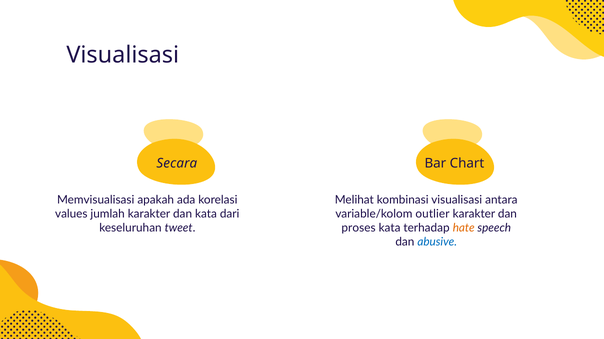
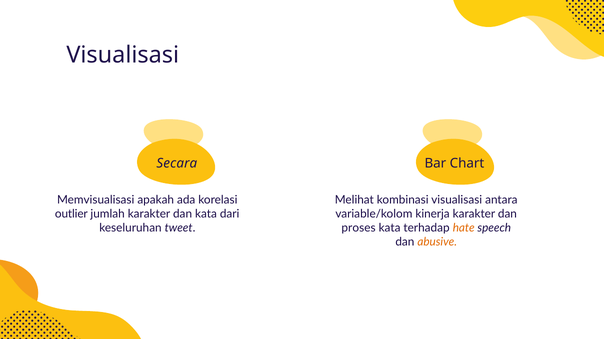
values: values -> outlier
outlier: outlier -> kinerja
abusive colour: blue -> orange
